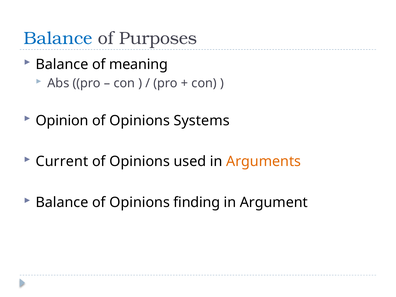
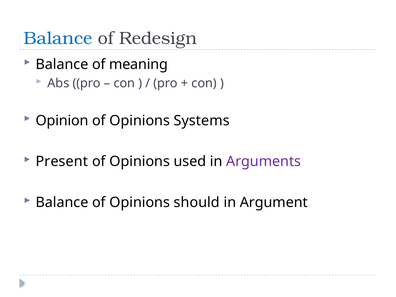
Purposes: Purposes -> Redesign
Current: Current -> Present
Arguments colour: orange -> purple
finding: finding -> should
